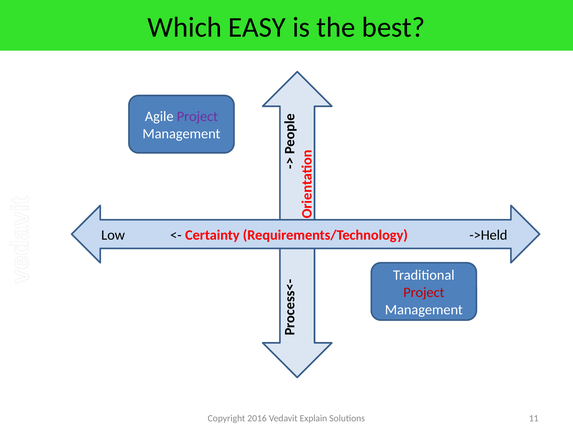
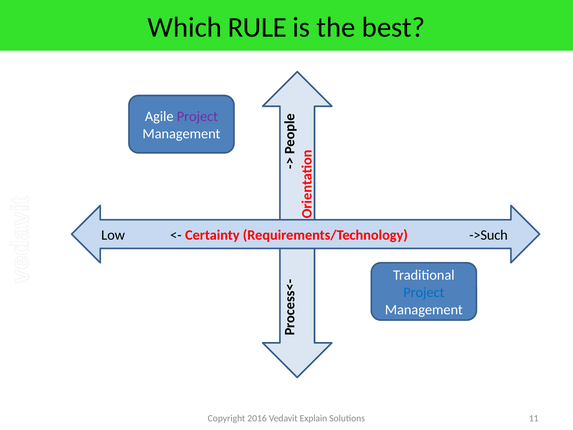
EASY: EASY -> RULE
->Held: ->Held -> ->Such
Project at (424, 292) colour: red -> blue
